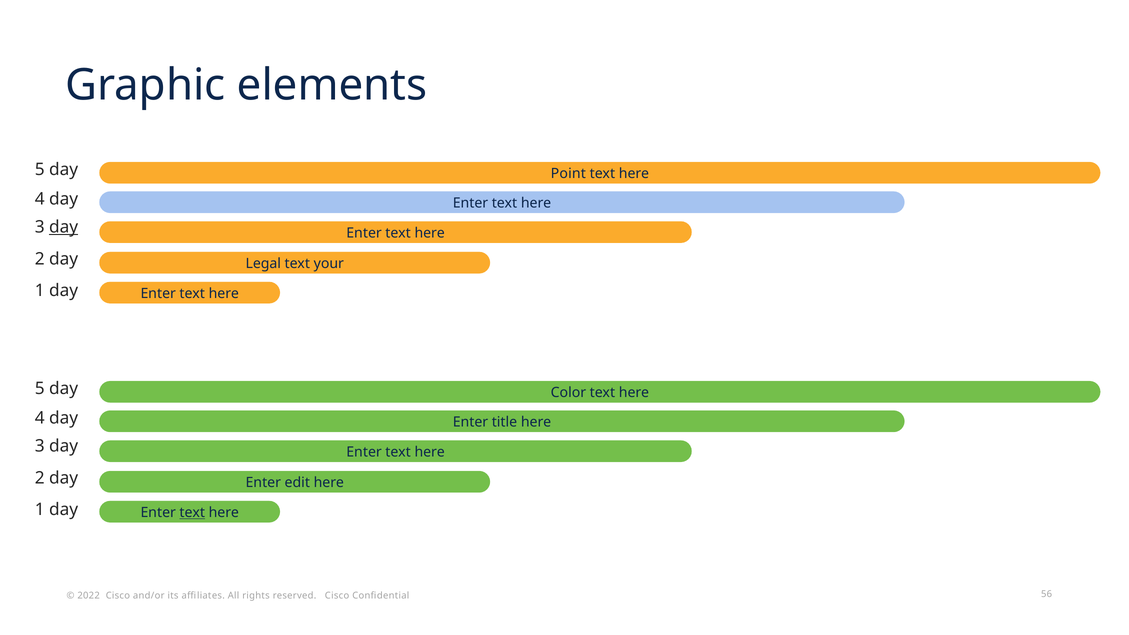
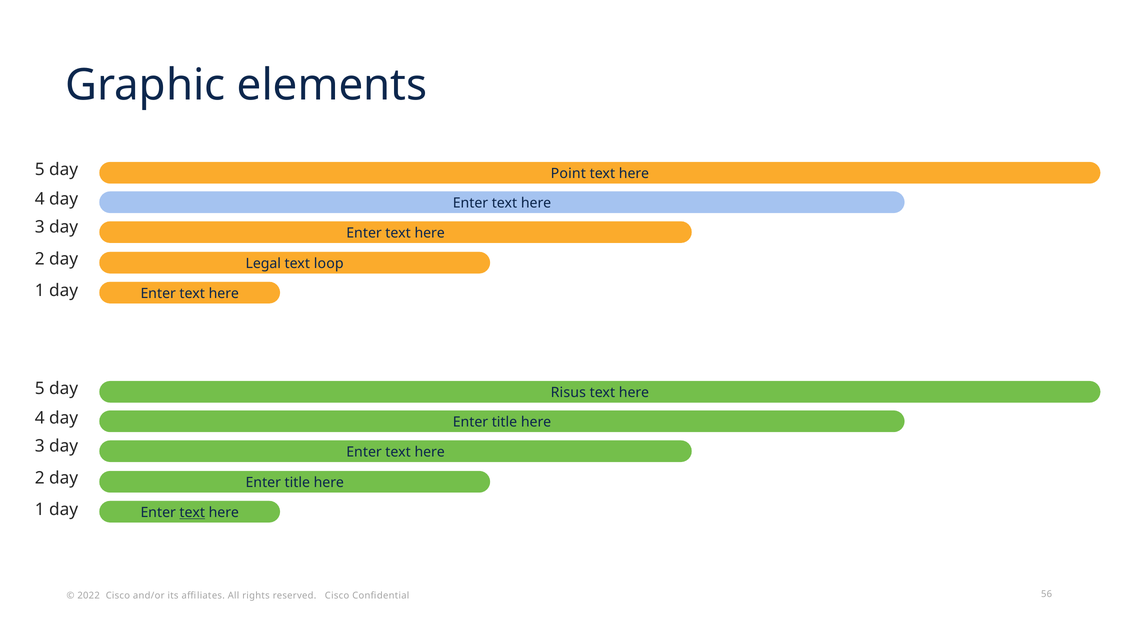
day at (64, 227) underline: present -> none
your: your -> loop
Color: Color -> Risus
edit at (297, 483): edit -> title
